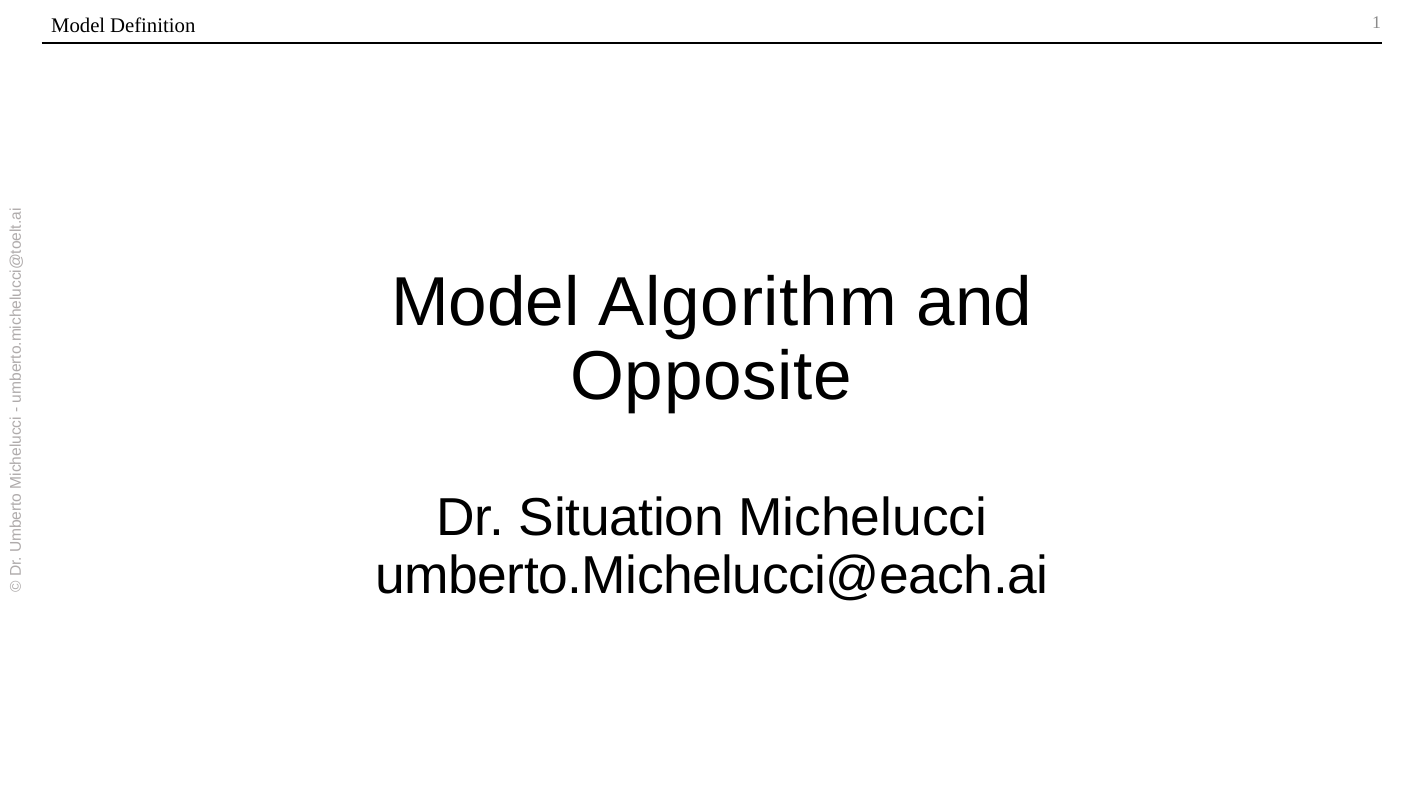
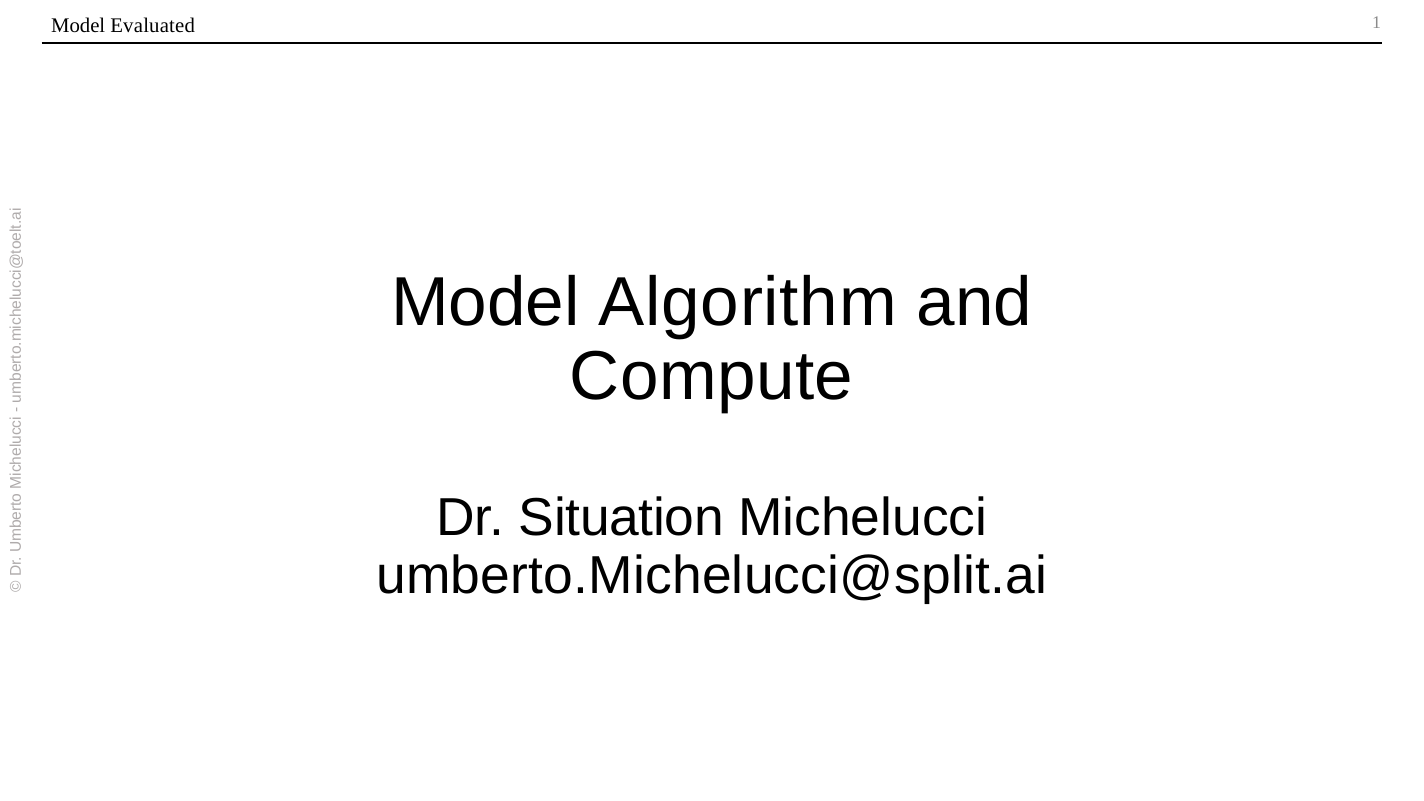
Definition: Definition -> Evaluated
Opposite: Opposite -> Compute
umberto.Michelucci@each.ai: umberto.Michelucci@each.ai -> umberto.Michelucci@split.ai
